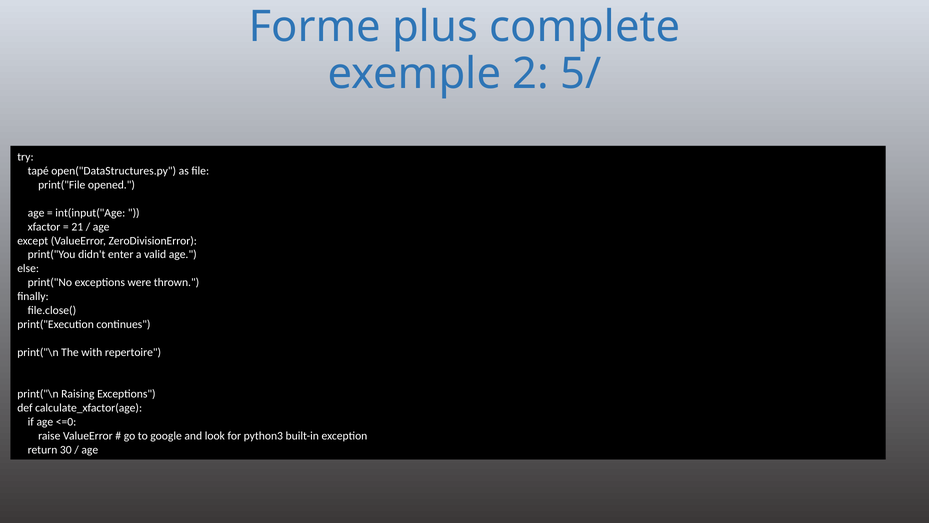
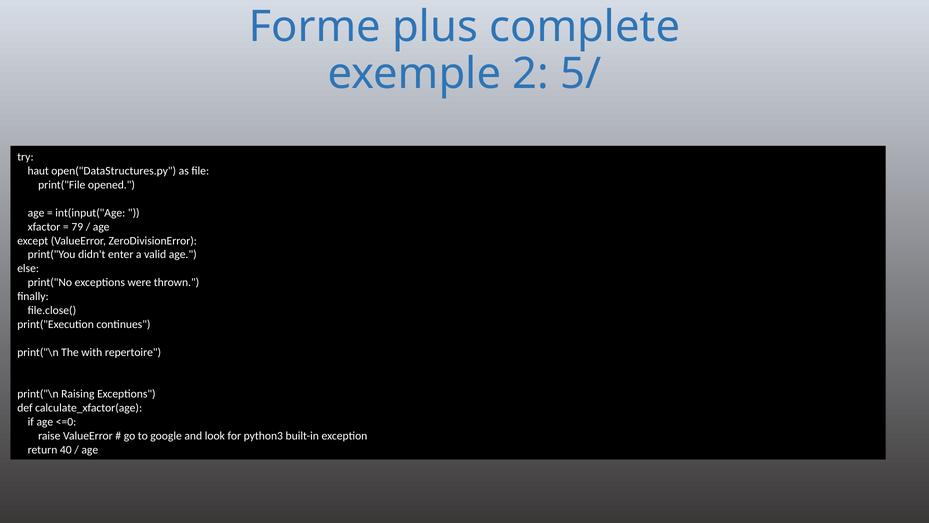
tapé: tapé -> haut
21: 21 -> 79
30: 30 -> 40
